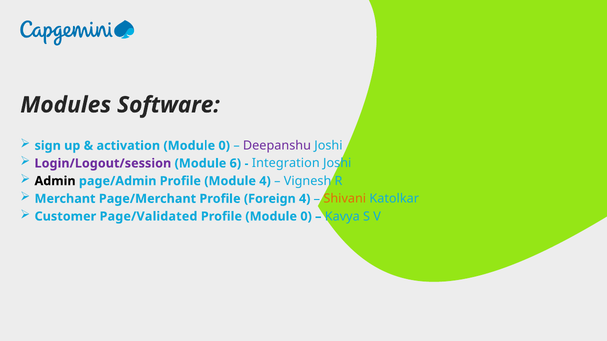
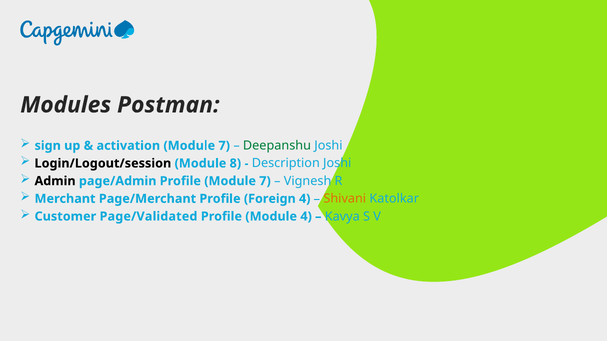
Software: Software -> Postman
activation Module 0: 0 -> 7
Deepanshu colour: purple -> green
Login/Logout/session colour: purple -> black
6: 6 -> 8
Integration: Integration -> Description
Profile Module 4: 4 -> 7
Profile Module 0: 0 -> 4
